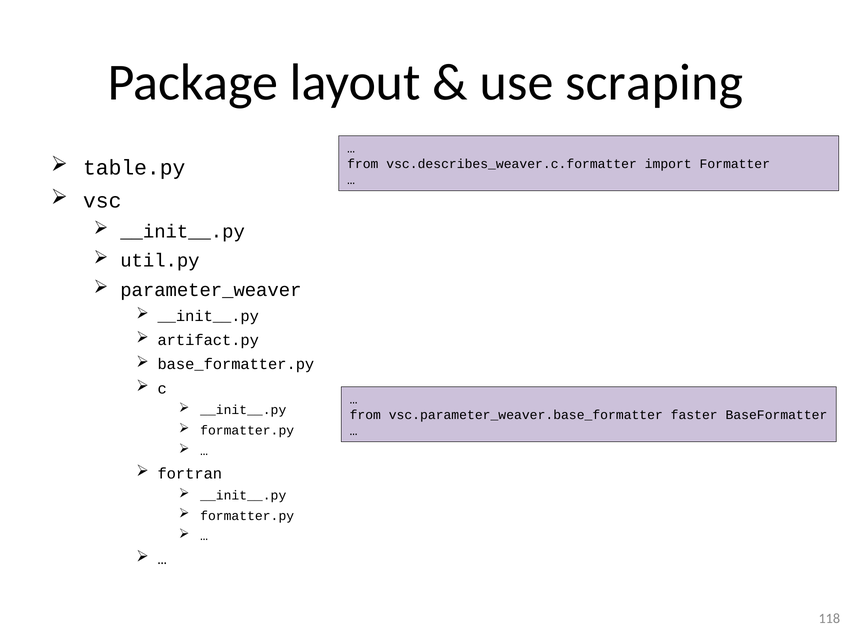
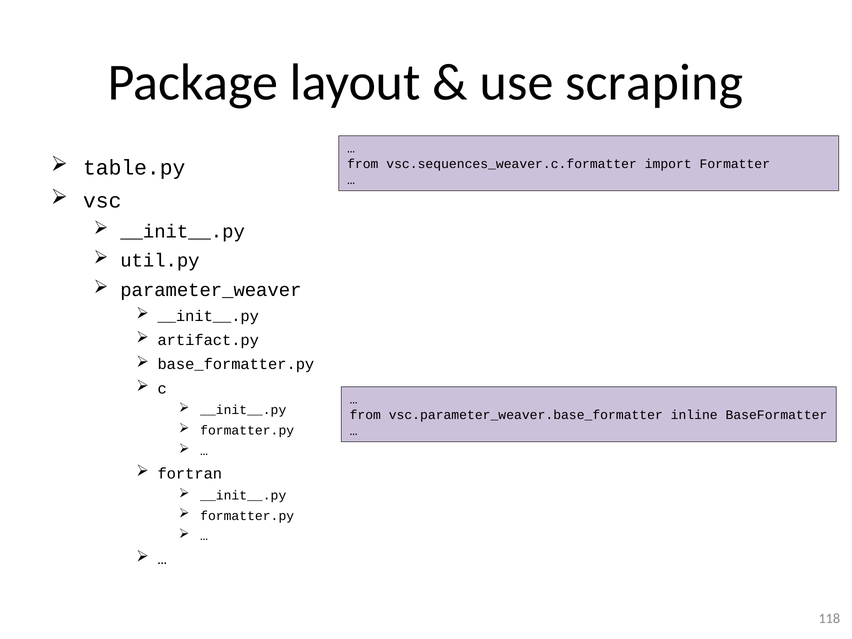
vsc.describes_weaver.c.formatter: vsc.describes_weaver.c.formatter -> vsc.sequences_weaver.c.formatter
faster: faster -> inline
